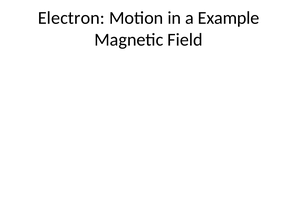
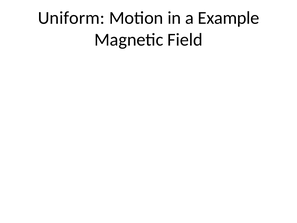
Electron: Electron -> Uniform
